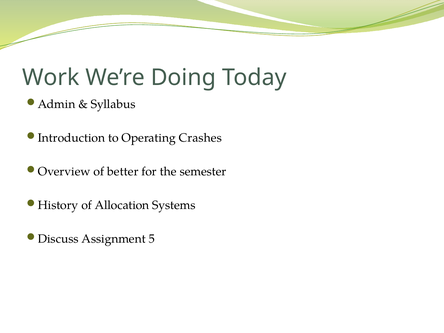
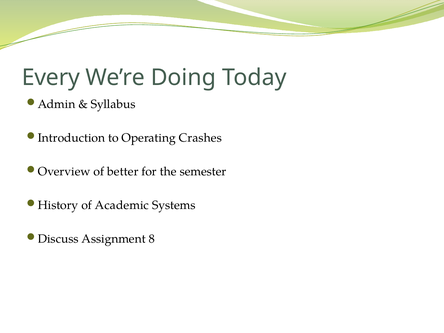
Work: Work -> Every
Allocation: Allocation -> Academic
5: 5 -> 8
